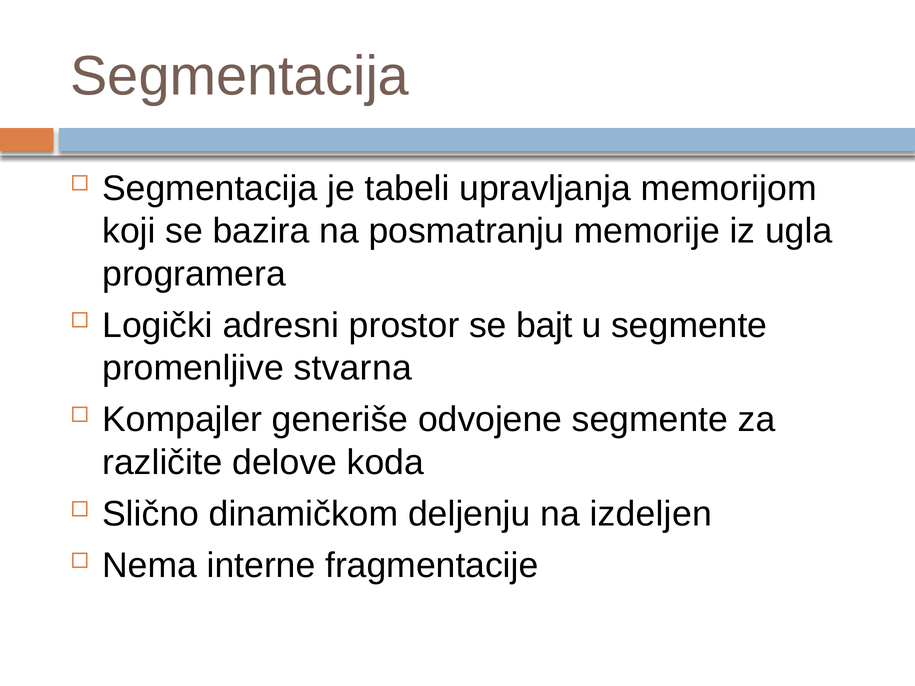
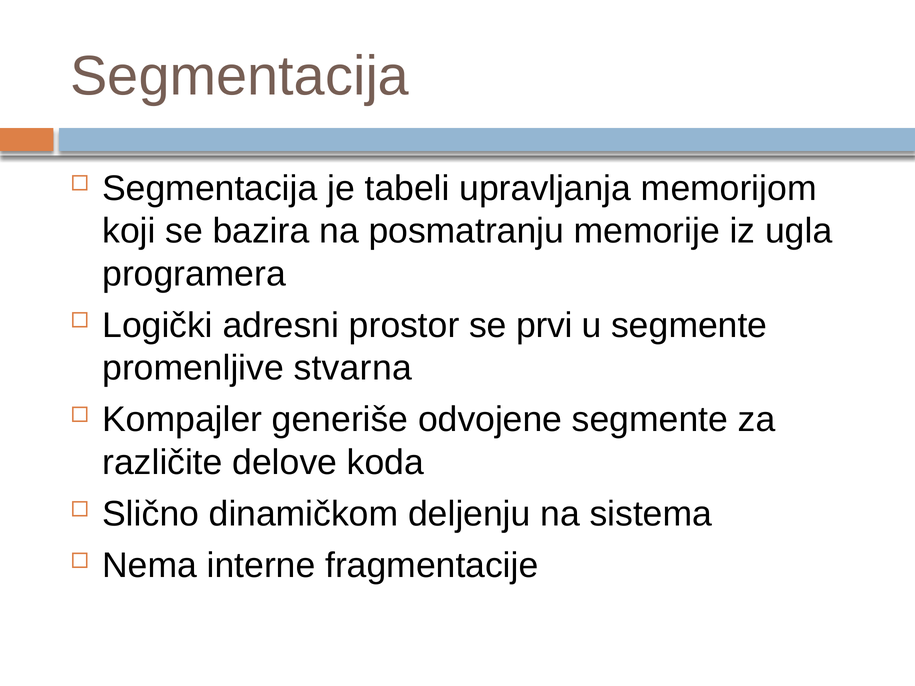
bajt: bajt -> prvi
izdeljen: izdeljen -> sistema
